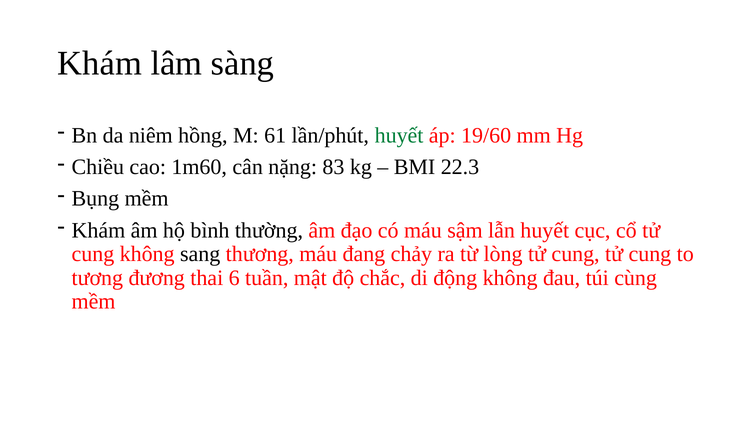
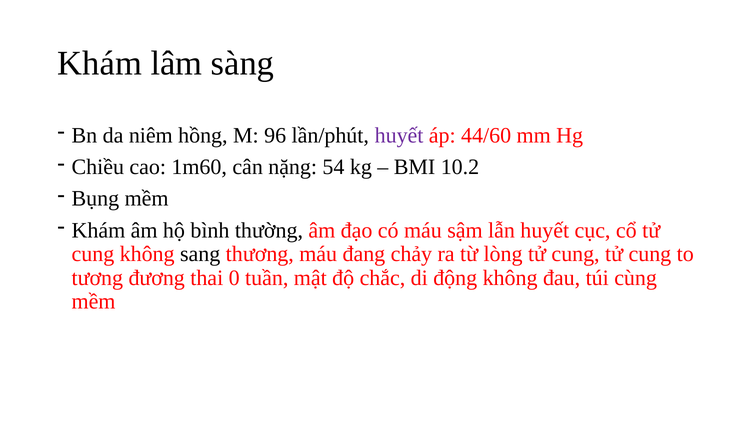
61: 61 -> 96
huyết at (399, 135) colour: green -> purple
19/60: 19/60 -> 44/60
83: 83 -> 54
22.3: 22.3 -> 10.2
6: 6 -> 0
